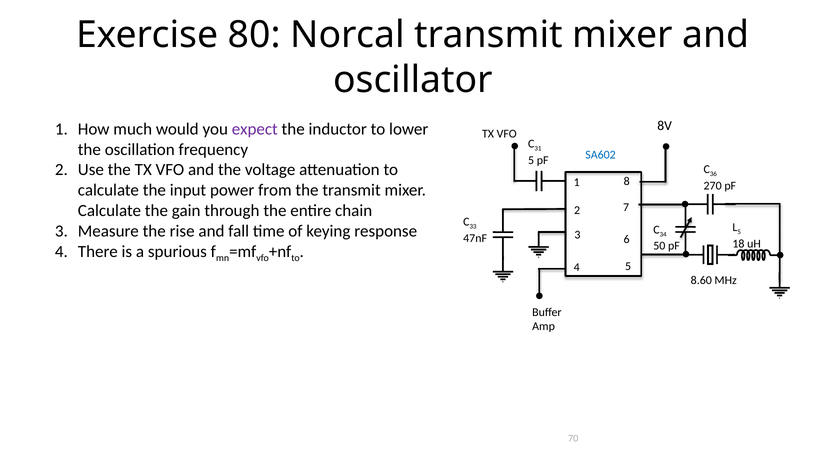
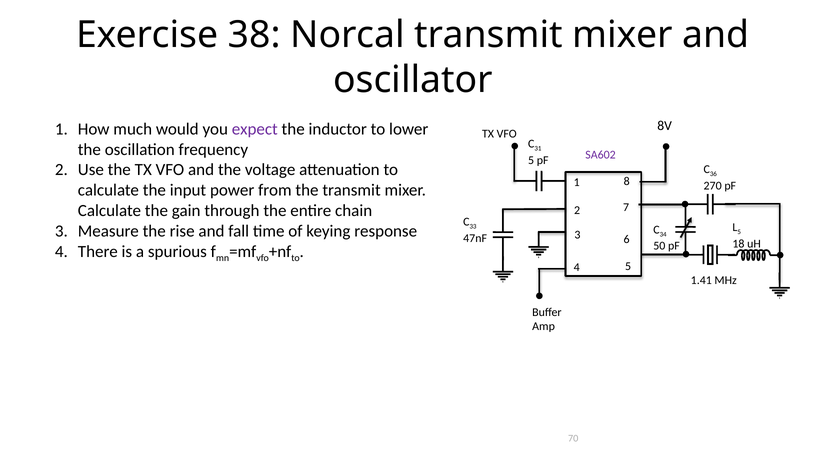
80: 80 -> 38
SA602 colour: blue -> purple
8.60: 8.60 -> 1.41
